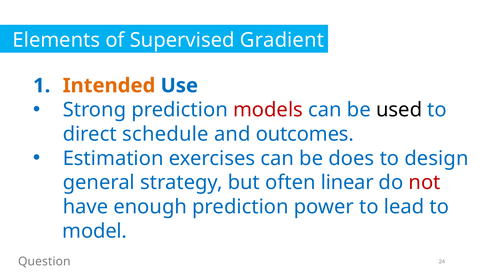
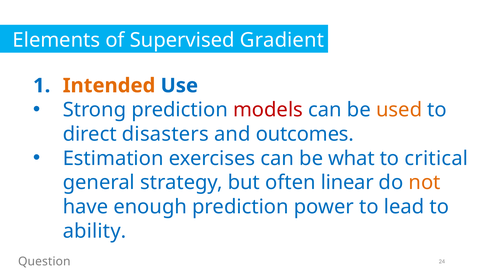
used colour: black -> orange
schedule: schedule -> disasters
does: does -> what
design: design -> critical
not colour: red -> orange
model: model -> ability
